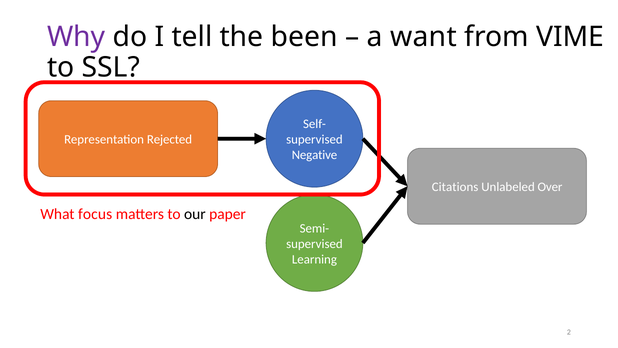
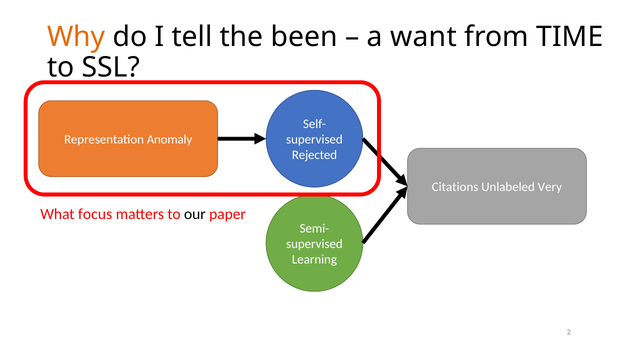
Why colour: purple -> orange
VIME: VIME -> TIME
Rejected: Rejected -> Anomaly
Negative: Negative -> Rejected
Over: Over -> Very
